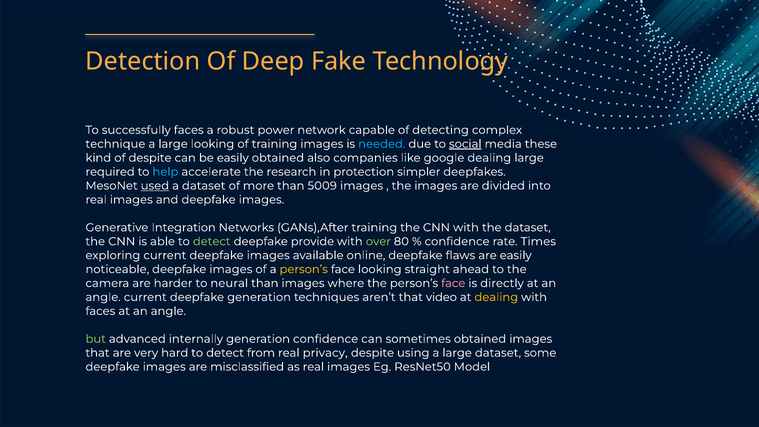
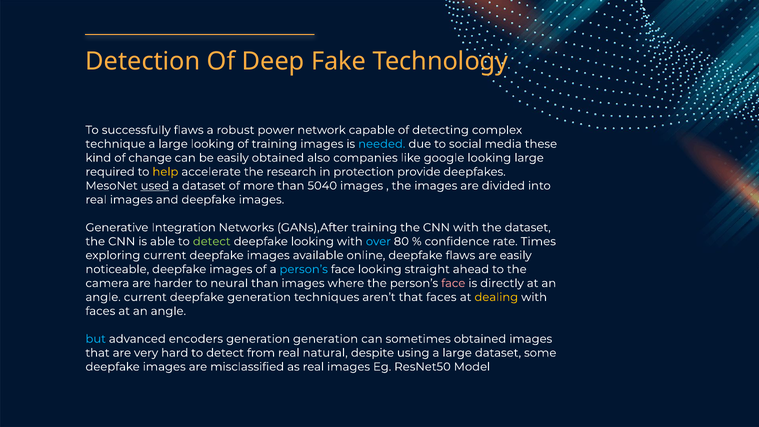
successfully faces: faces -> flaws
social underline: present -> none
of despite: despite -> change
google dealing: dealing -> looking
help colour: light blue -> yellow
simpler: simpler -> provide
5009: 5009 -> 5040
deepfake provide: provide -> looking
over colour: light green -> light blue
person’s at (304, 269) colour: yellow -> light blue
that video: video -> faces
but colour: light green -> light blue
internally: internally -> encoders
generation confidence: confidence -> generation
privacy: privacy -> natural
